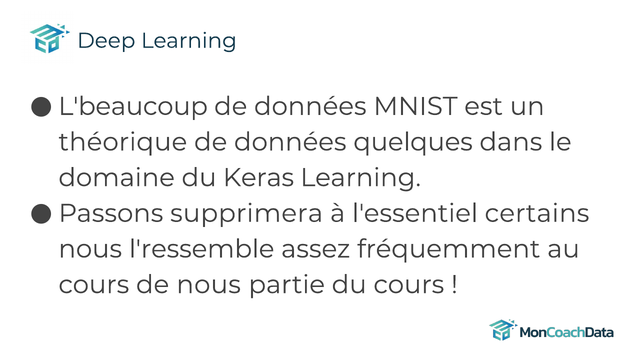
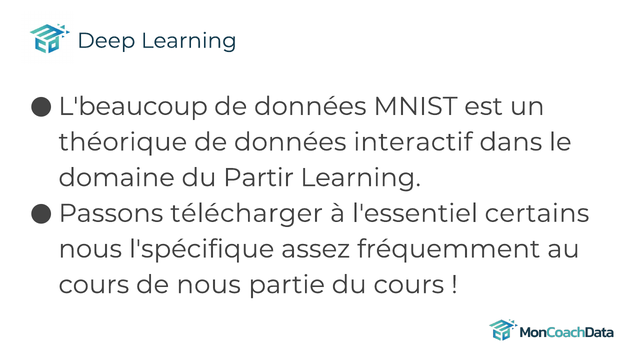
quelques: quelques -> interactif
Keras: Keras -> Partir
supprimera: supprimera -> télécharger
l'ressemble: l'ressemble -> l'spécifique
